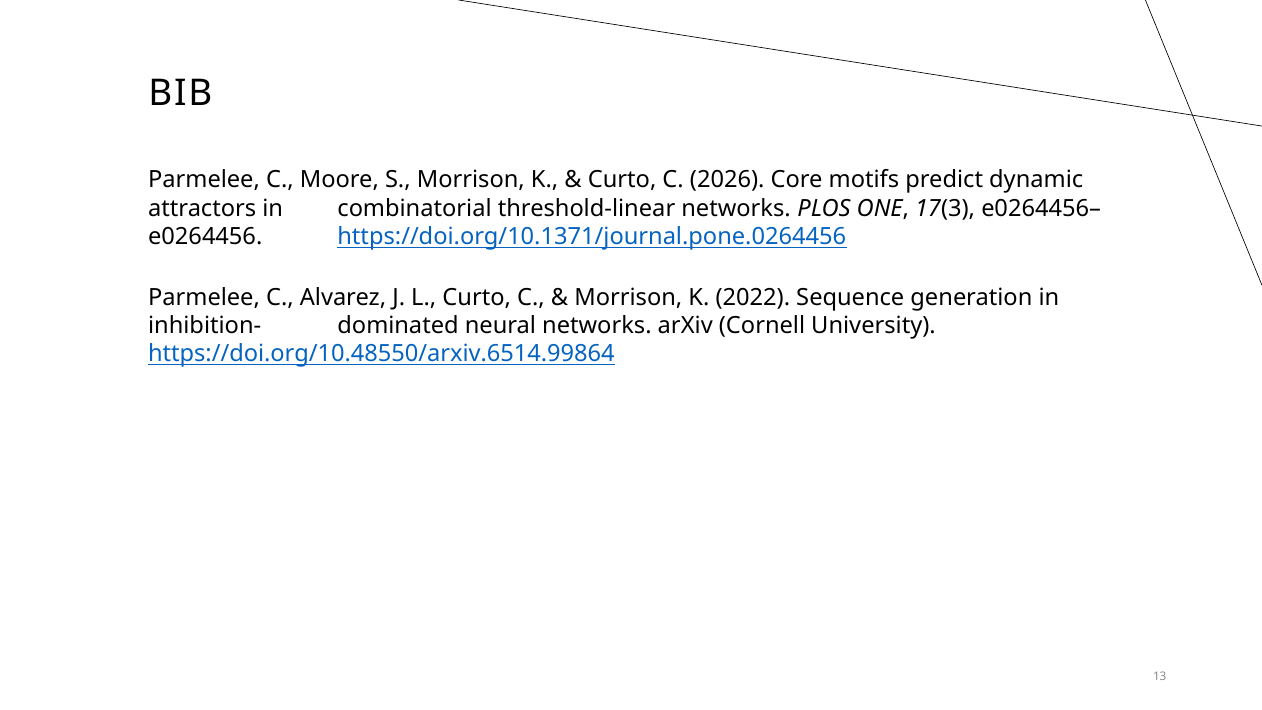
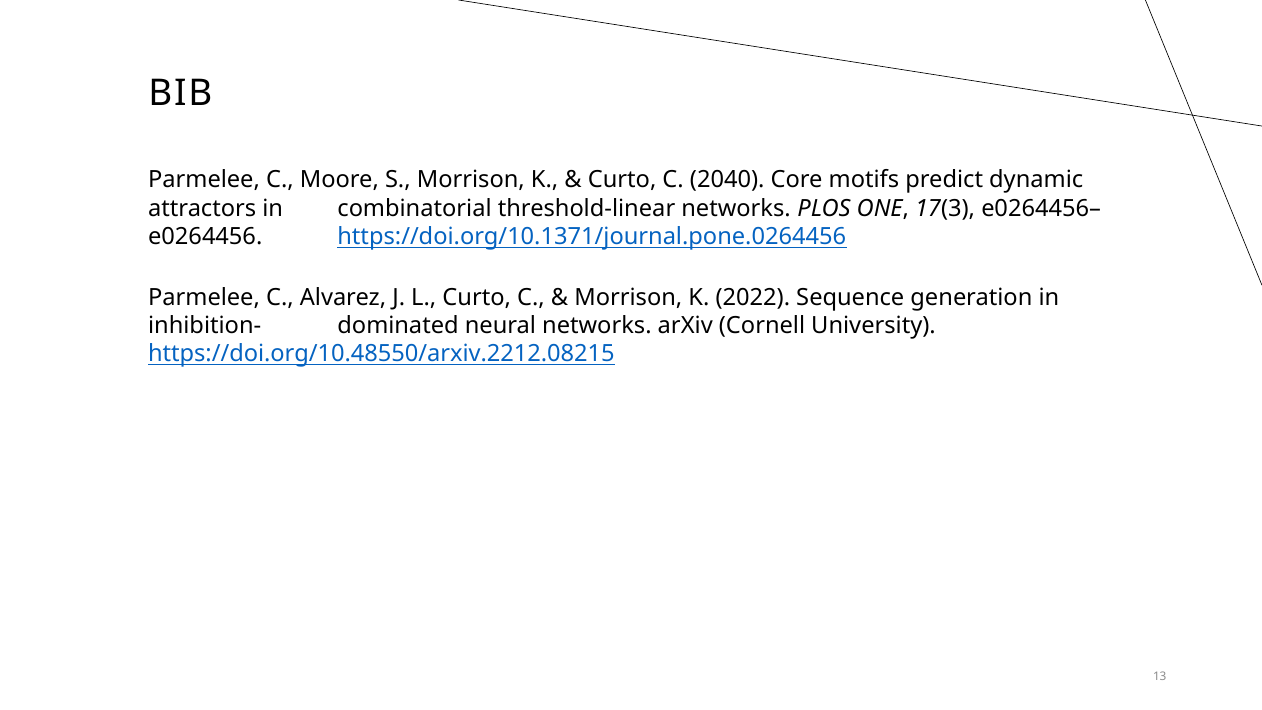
2026: 2026 -> 2040
https://doi.org/10.48550/arxiv.6514.99864: https://doi.org/10.48550/arxiv.6514.99864 -> https://doi.org/10.48550/arxiv.2212.08215
